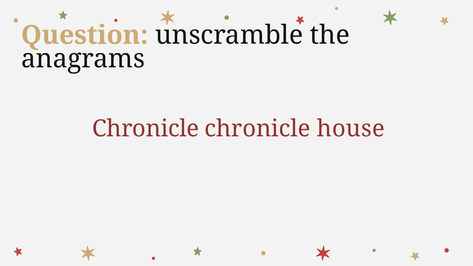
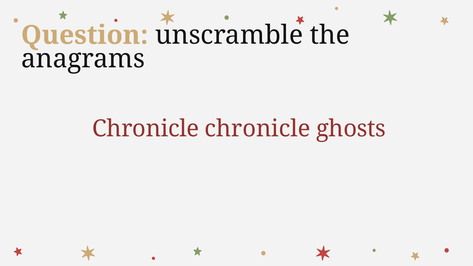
house: house -> ghosts
